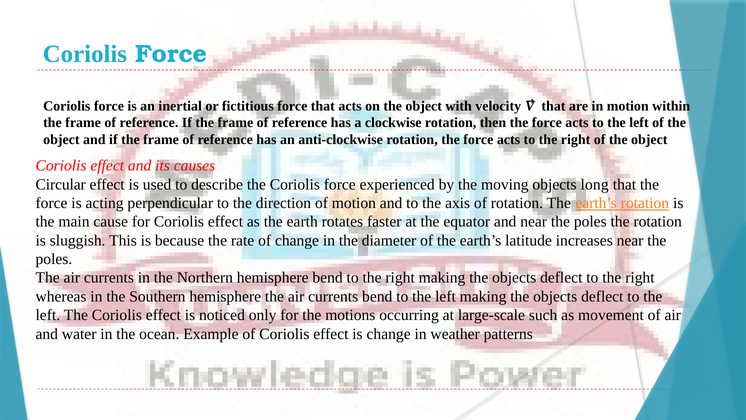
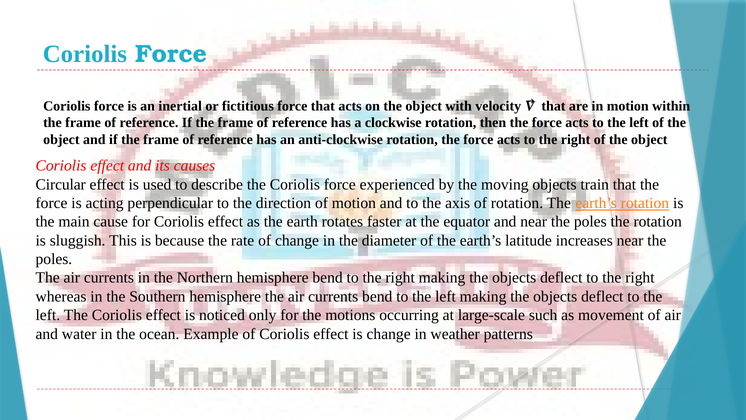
long: long -> train
